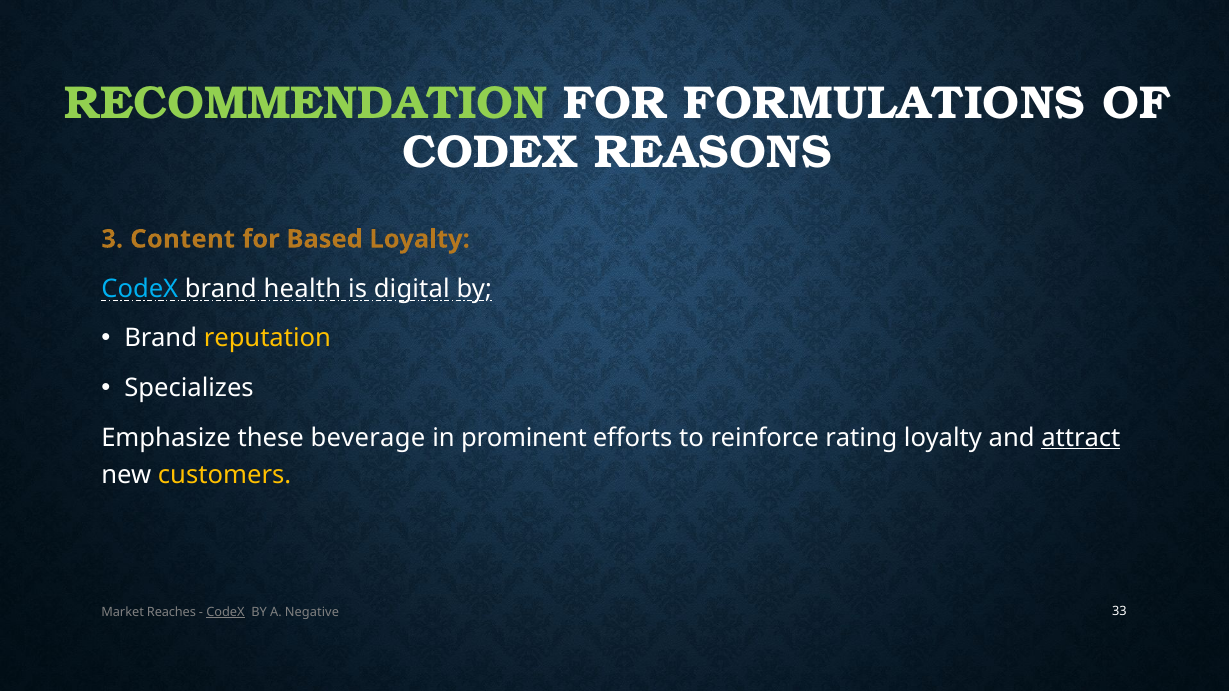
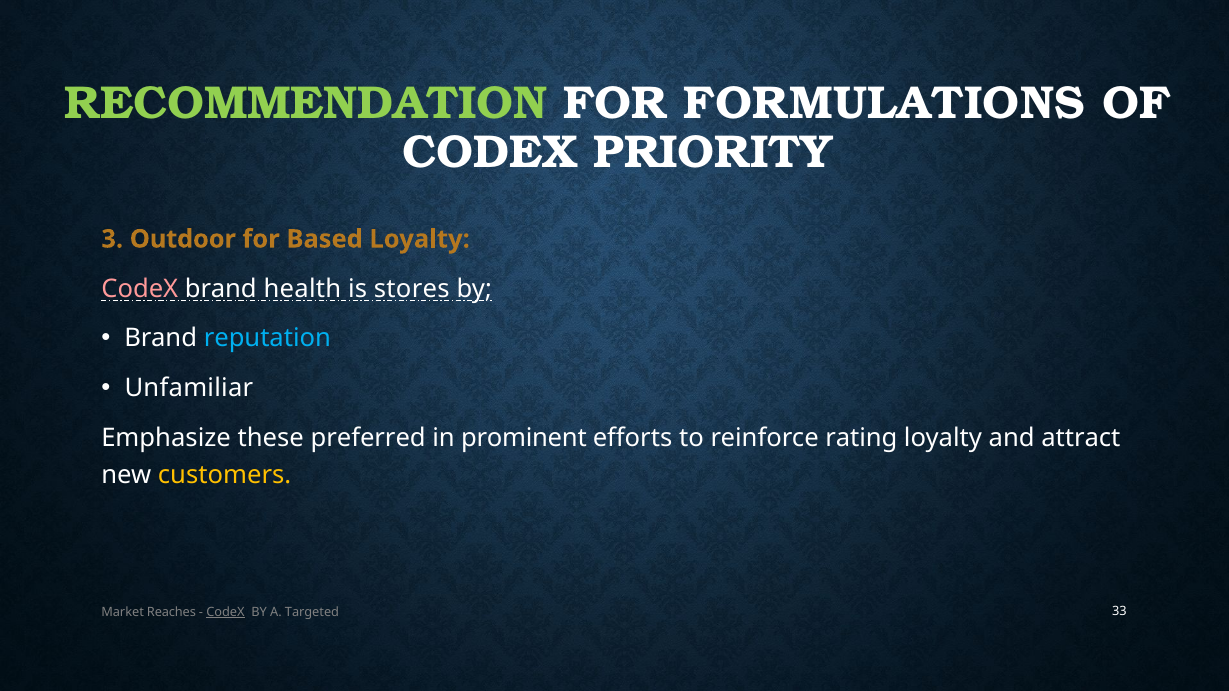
REASONS: REASONS -> PRIORITY
Content: Content -> Outdoor
CodeX at (140, 289) colour: light blue -> pink
digital: digital -> stores
reputation colour: yellow -> light blue
Specializes: Specializes -> Unfamiliar
beverage: beverage -> preferred
attract underline: present -> none
Negative: Negative -> Targeted
